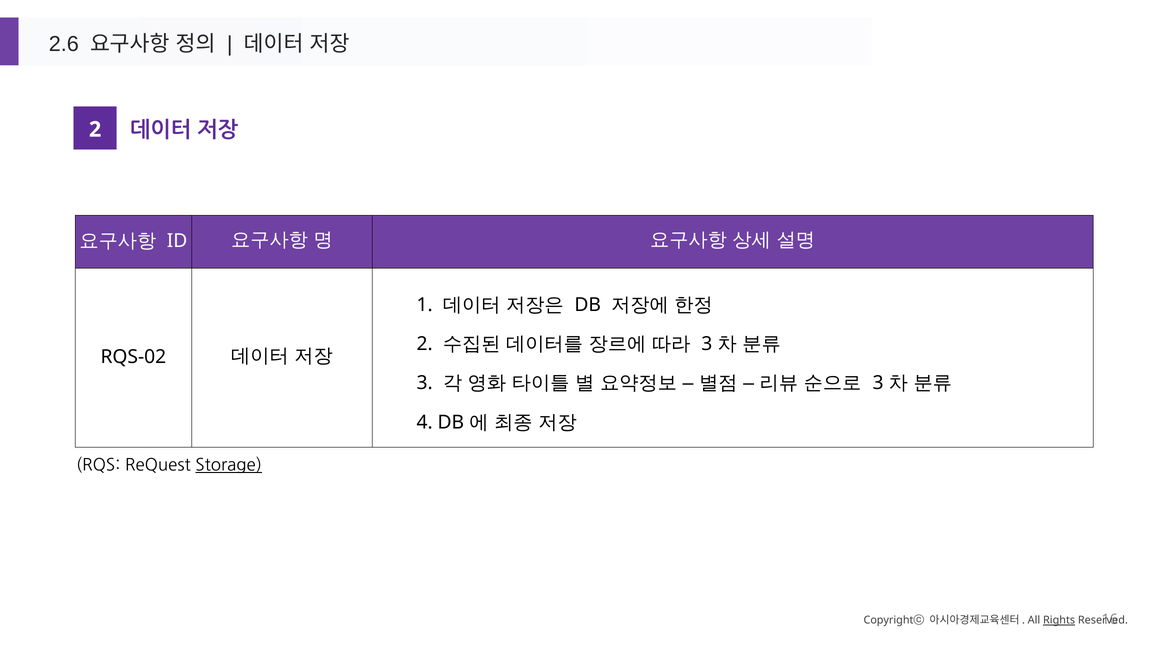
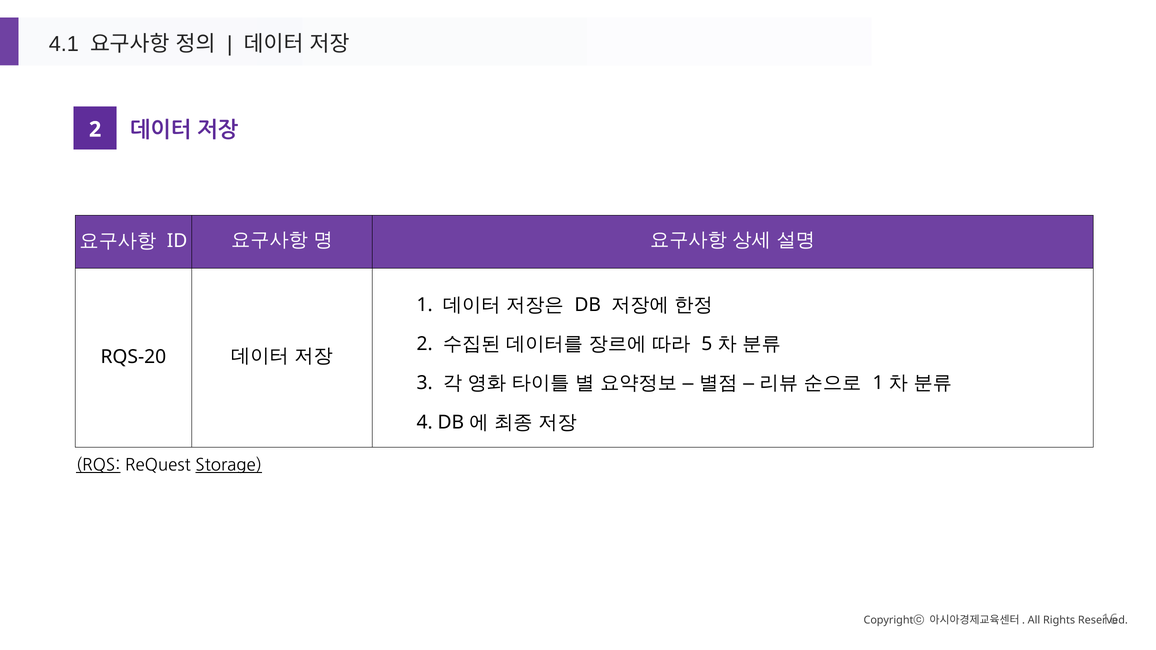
2.6: 2.6 -> 4.1
3 at (707, 344): 3 -> 5
RQS-02: RQS-02 -> RQS-20
3 at (878, 383): 3 -> 1
RQS underline: none -> present
Rights underline: present -> none
